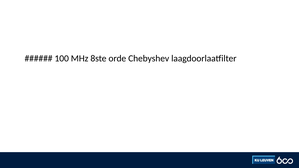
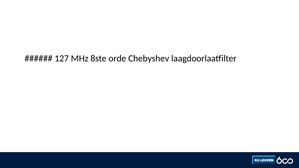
100: 100 -> 127
